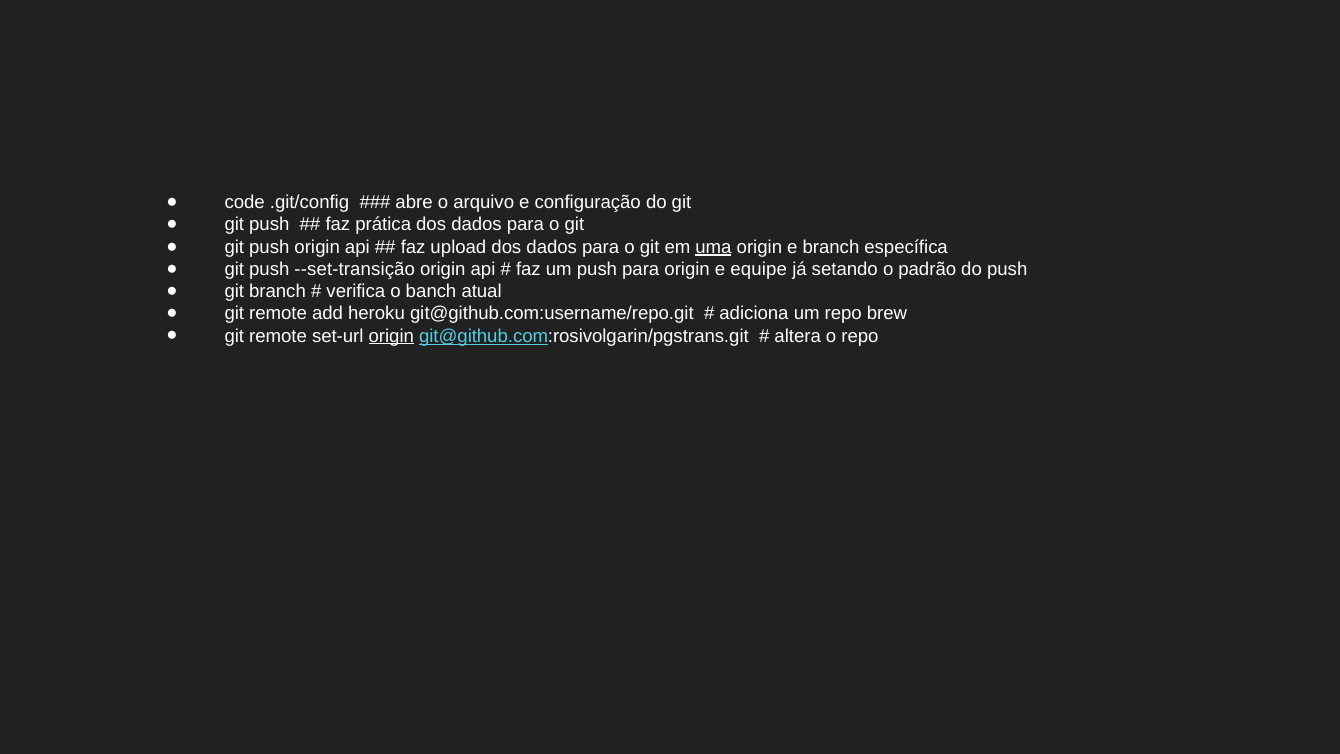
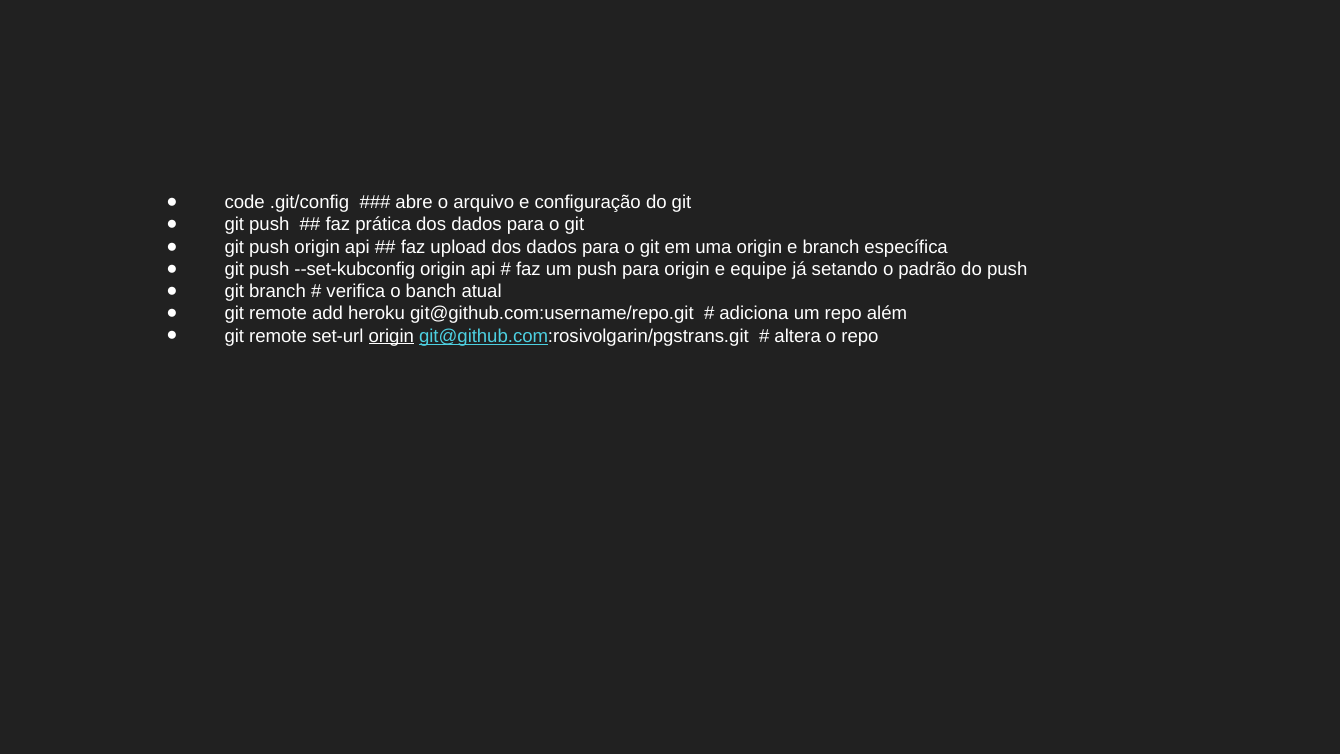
uma underline: present -> none
--set-transição: --set-transição -> --set-kubconfig
brew: brew -> além
